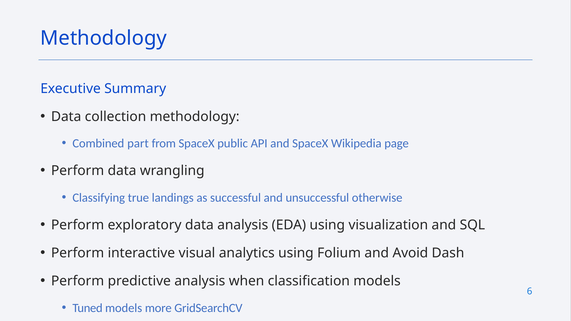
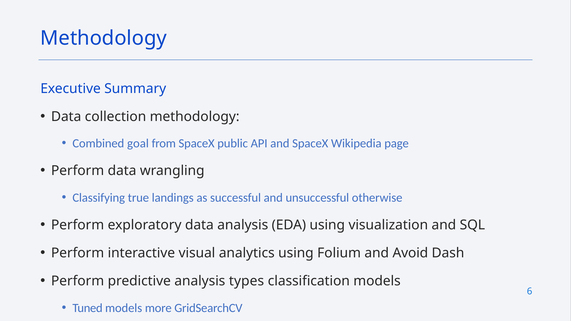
part: part -> goal
when: when -> types
